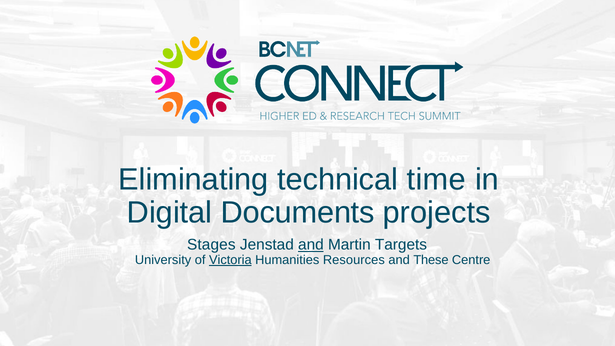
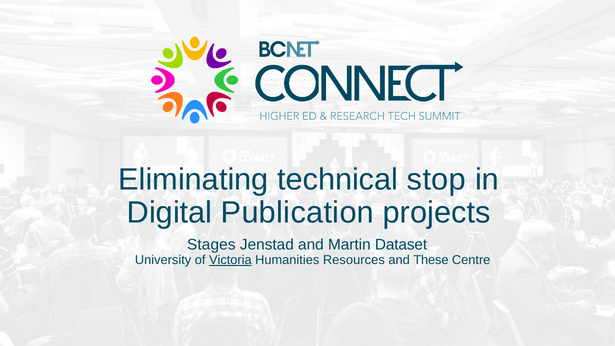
time: time -> stop
Documents: Documents -> Publication
and at (311, 245) underline: present -> none
Targets: Targets -> Dataset
